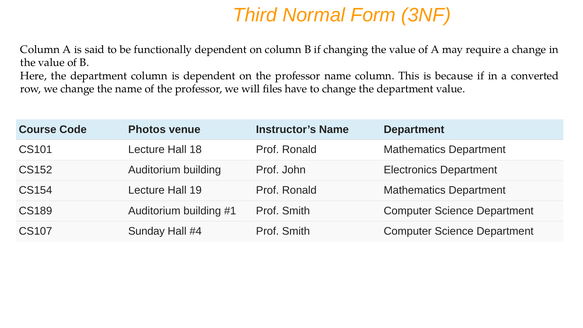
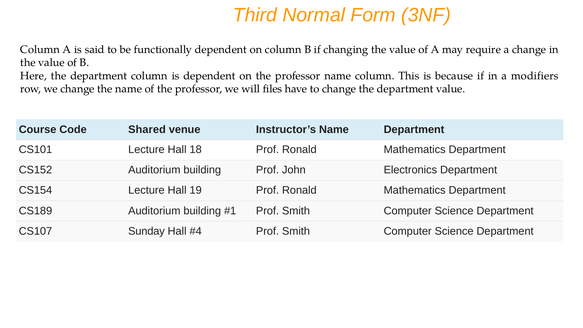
converted: converted -> modifiers
Photos: Photos -> Shared
